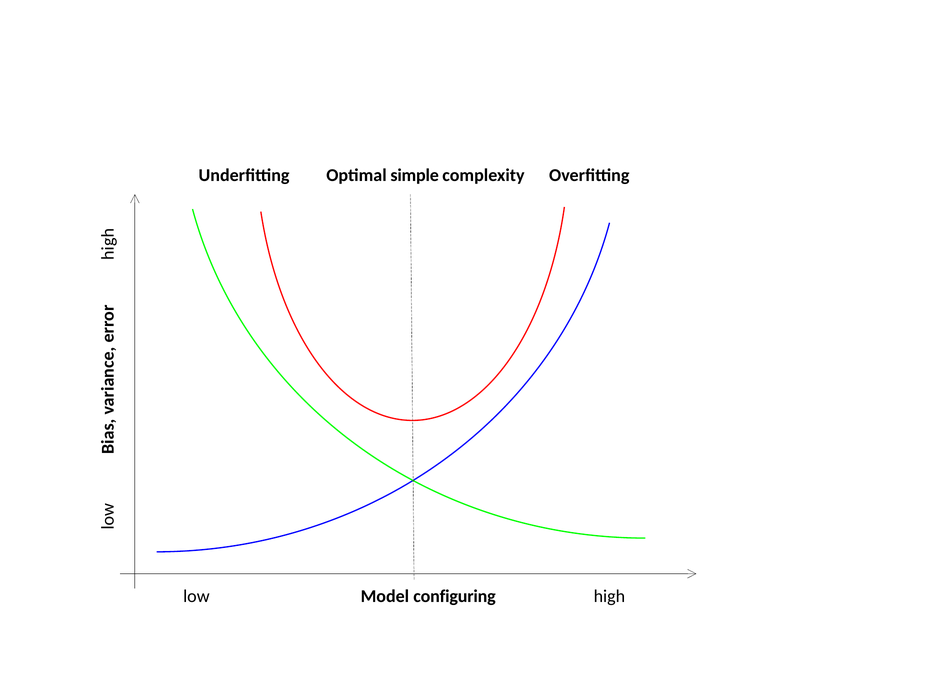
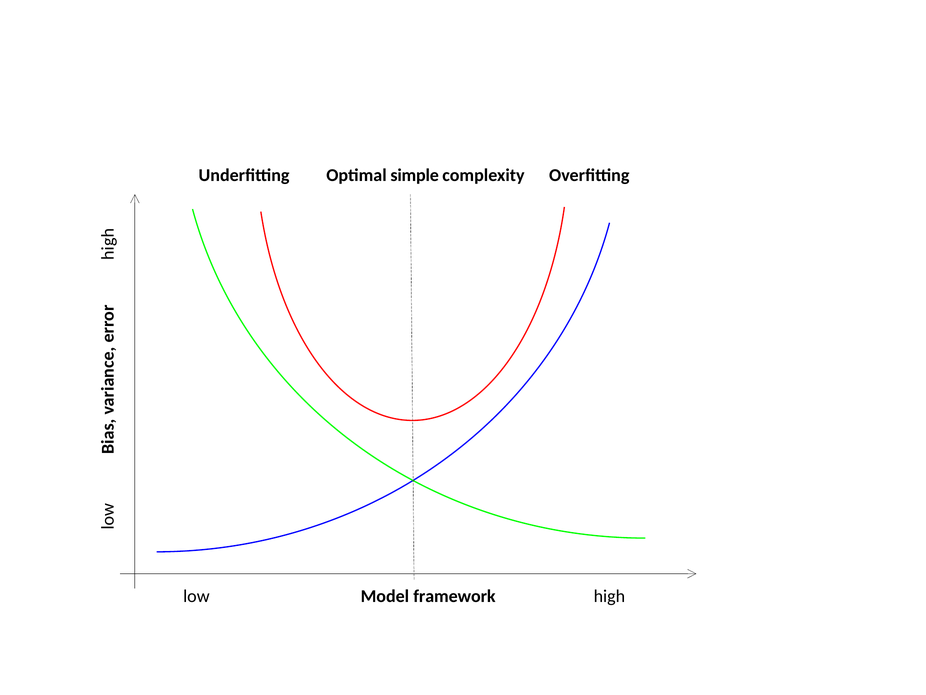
configuring: configuring -> framework
